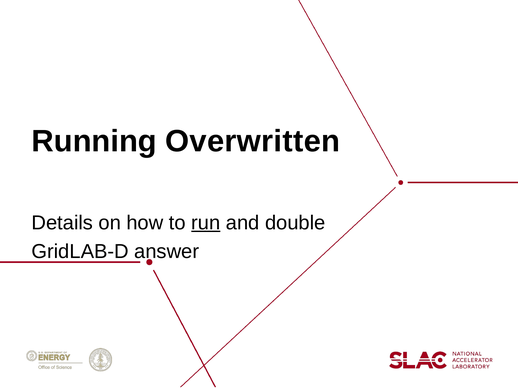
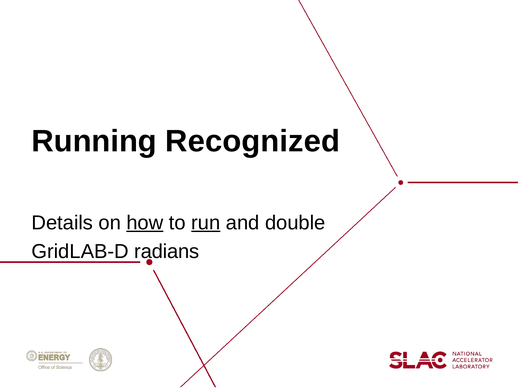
Overwritten: Overwritten -> Recognized
how underline: none -> present
answer: answer -> radians
